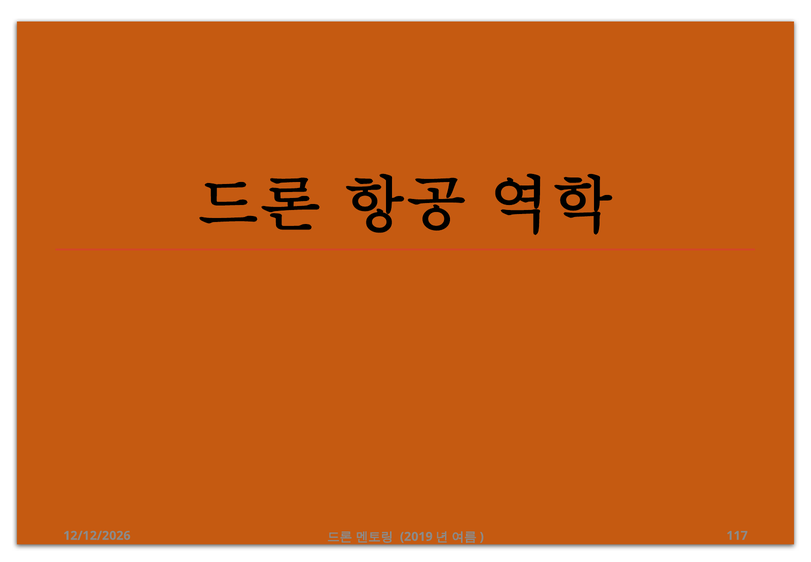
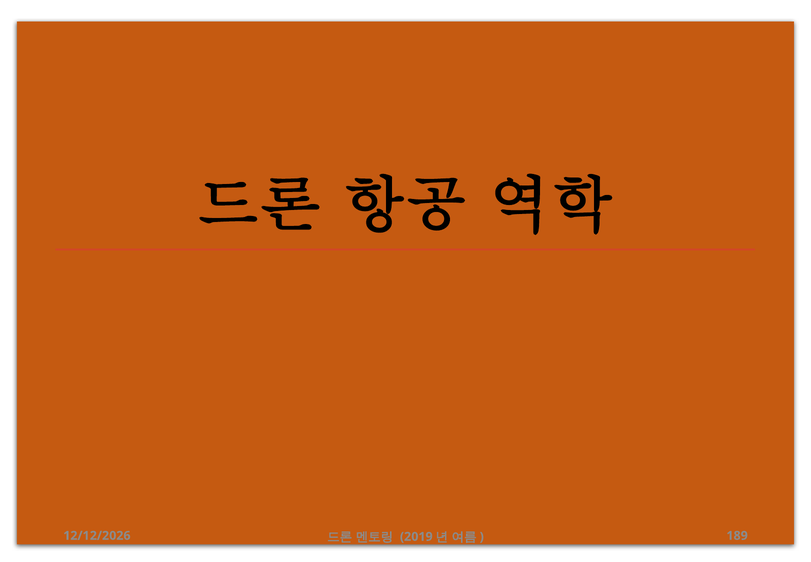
117: 117 -> 189
